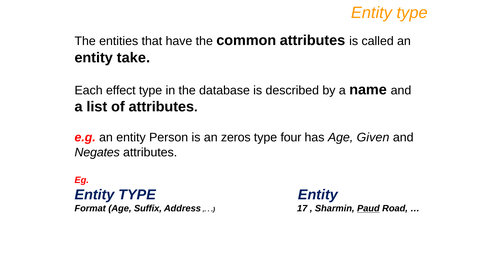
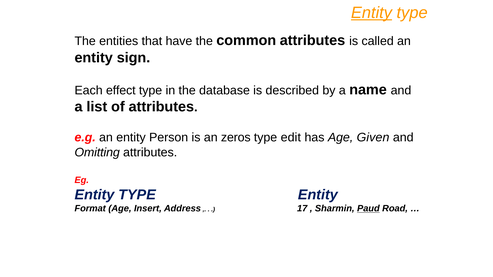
Entity at (371, 13) underline: none -> present
take: take -> sign
four: four -> edit
Negates: Negates -> Omitting
Suffix: Suffix -> Insert
